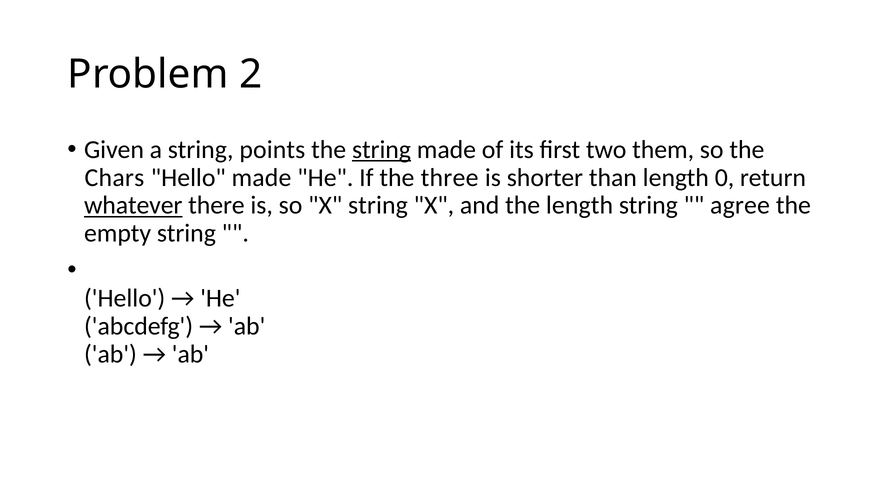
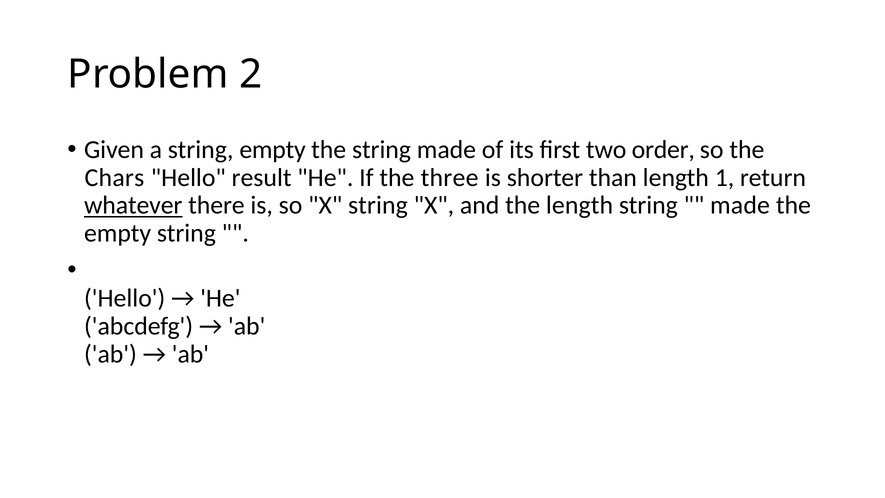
string points: points -> empty
string at (382, 150) underline: present -> none
them: them -> order
Hello made: made -> result
0: 0 -> 1
agree at (740, 205): agree -> made
